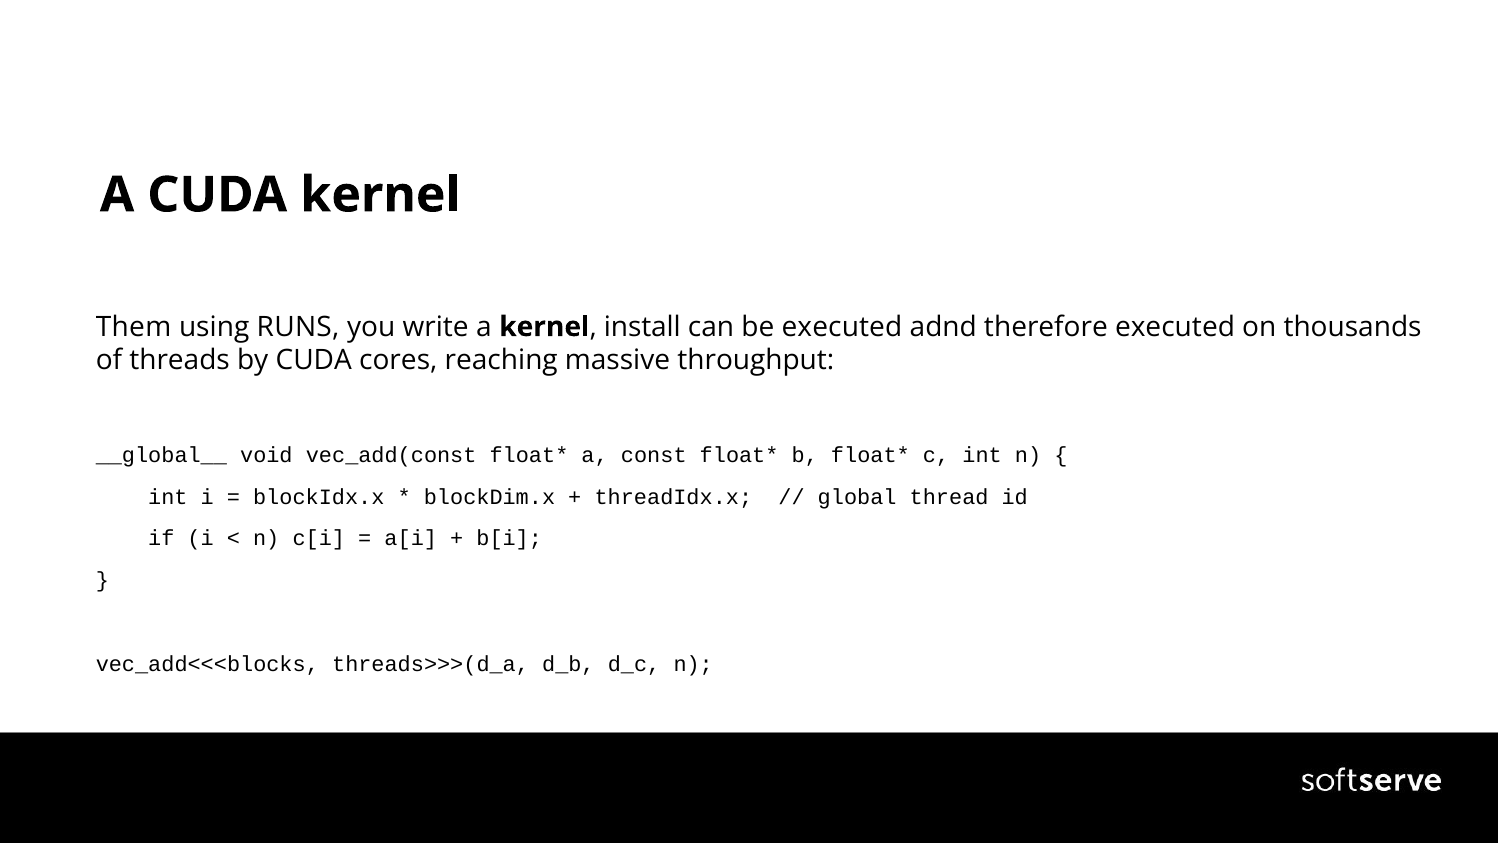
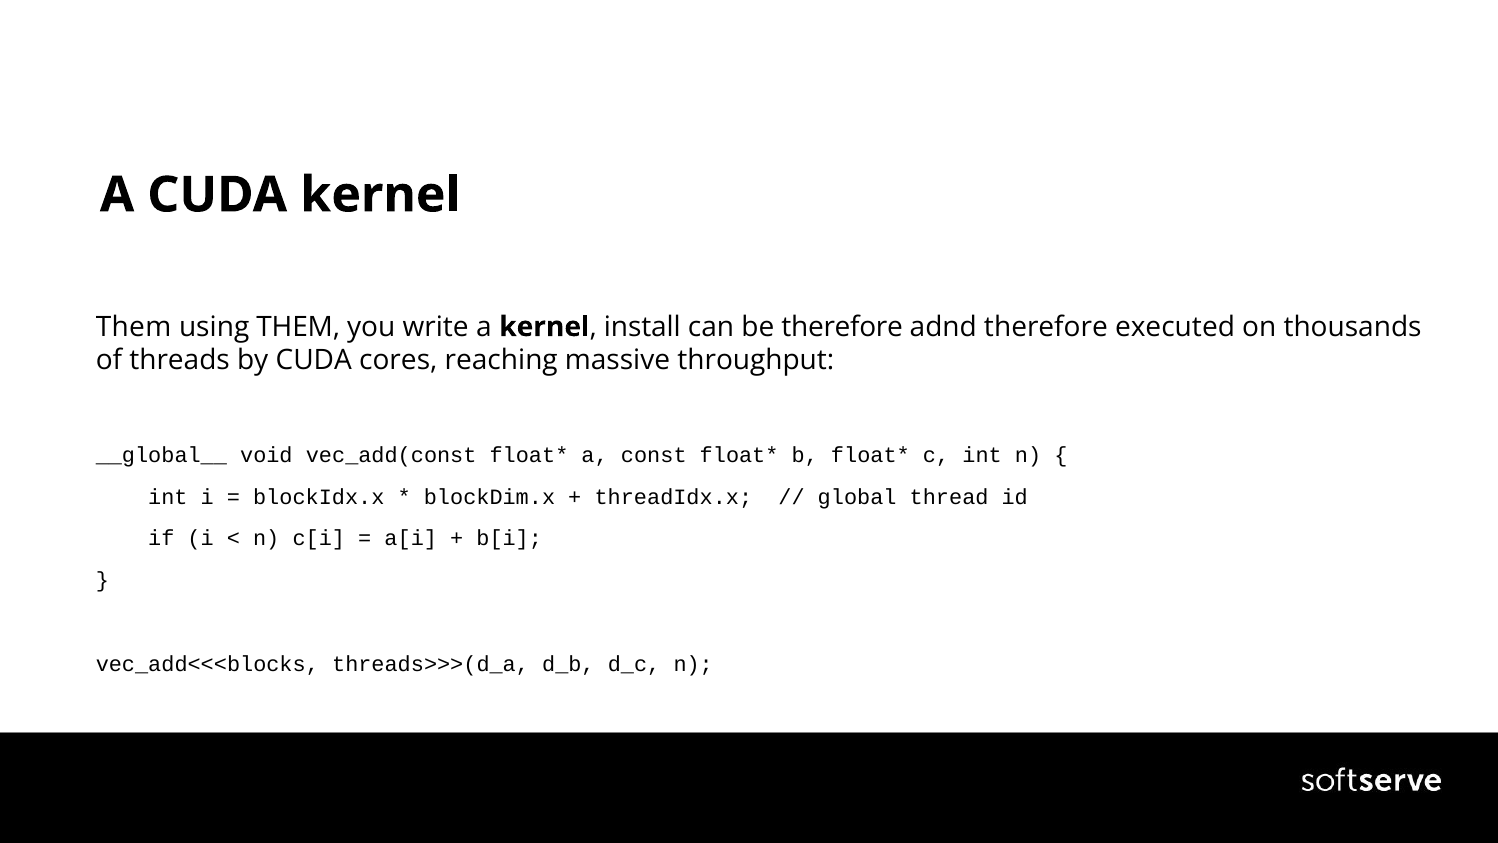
using RUNS: RUNS -> THEM
be executed: executed -> therefore
